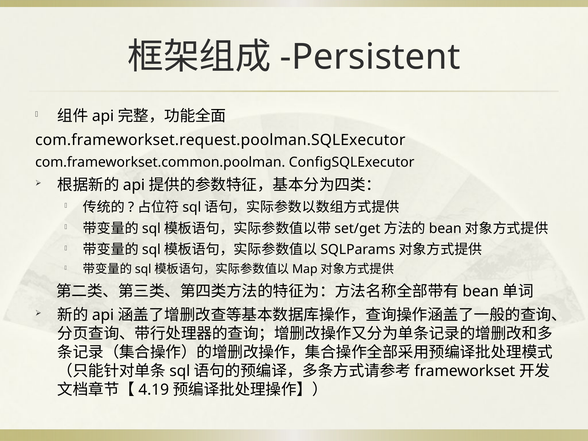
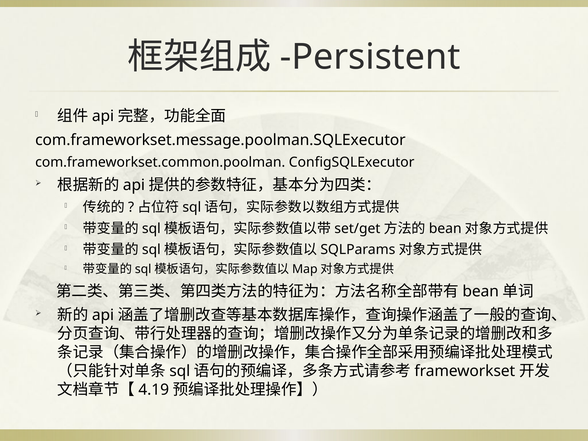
com.frameworkset.request.poolman.SQLExecutor: com.frameworkset.request.poolman.SQLExecutor -> com.frameworkset.message.poolman.SQLExecutor
